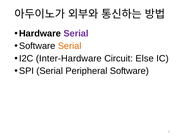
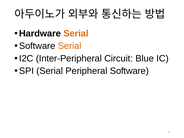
Serial at (76, 33) colour: purple -> orange
Inter-Hardware: Inter-Hardware -> Inter-Peripheral
Else: Else -> Blue
